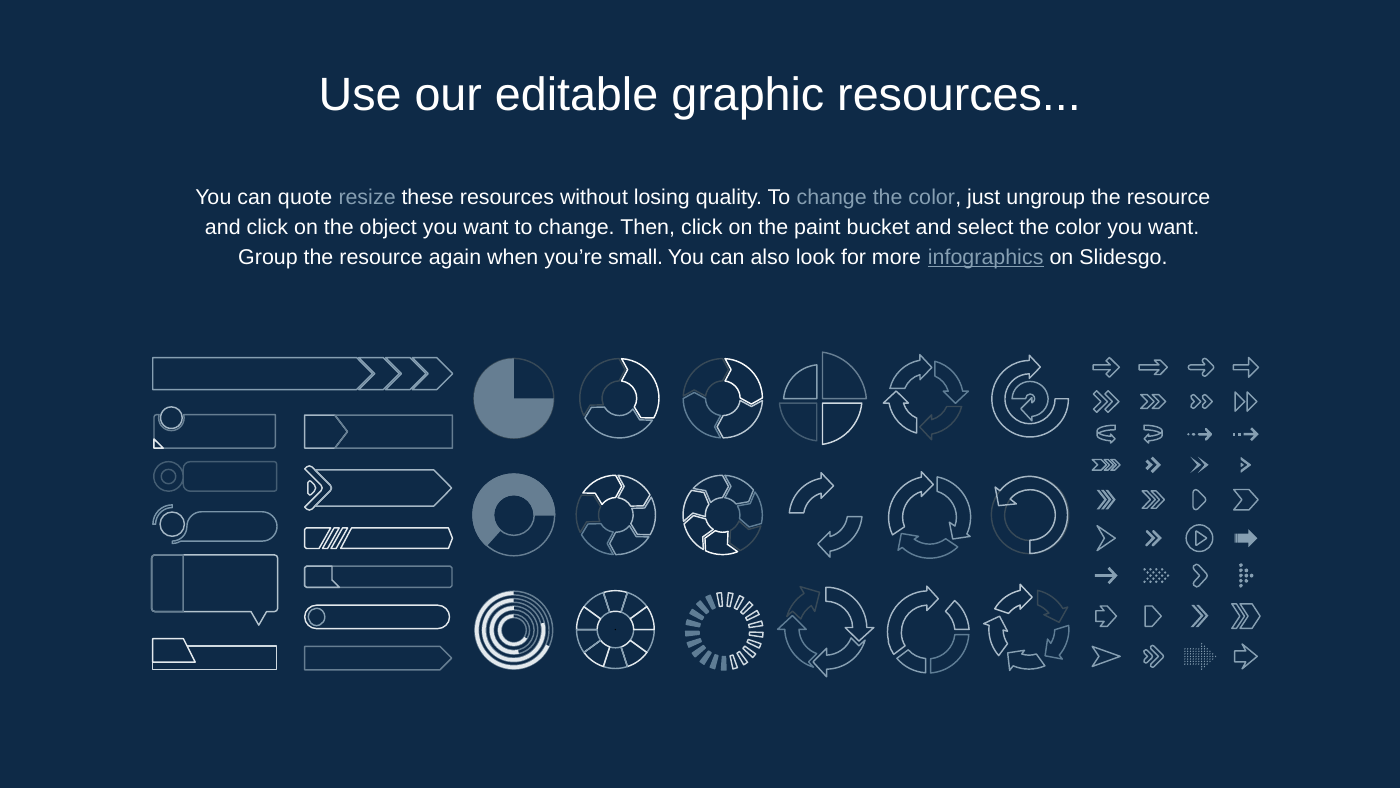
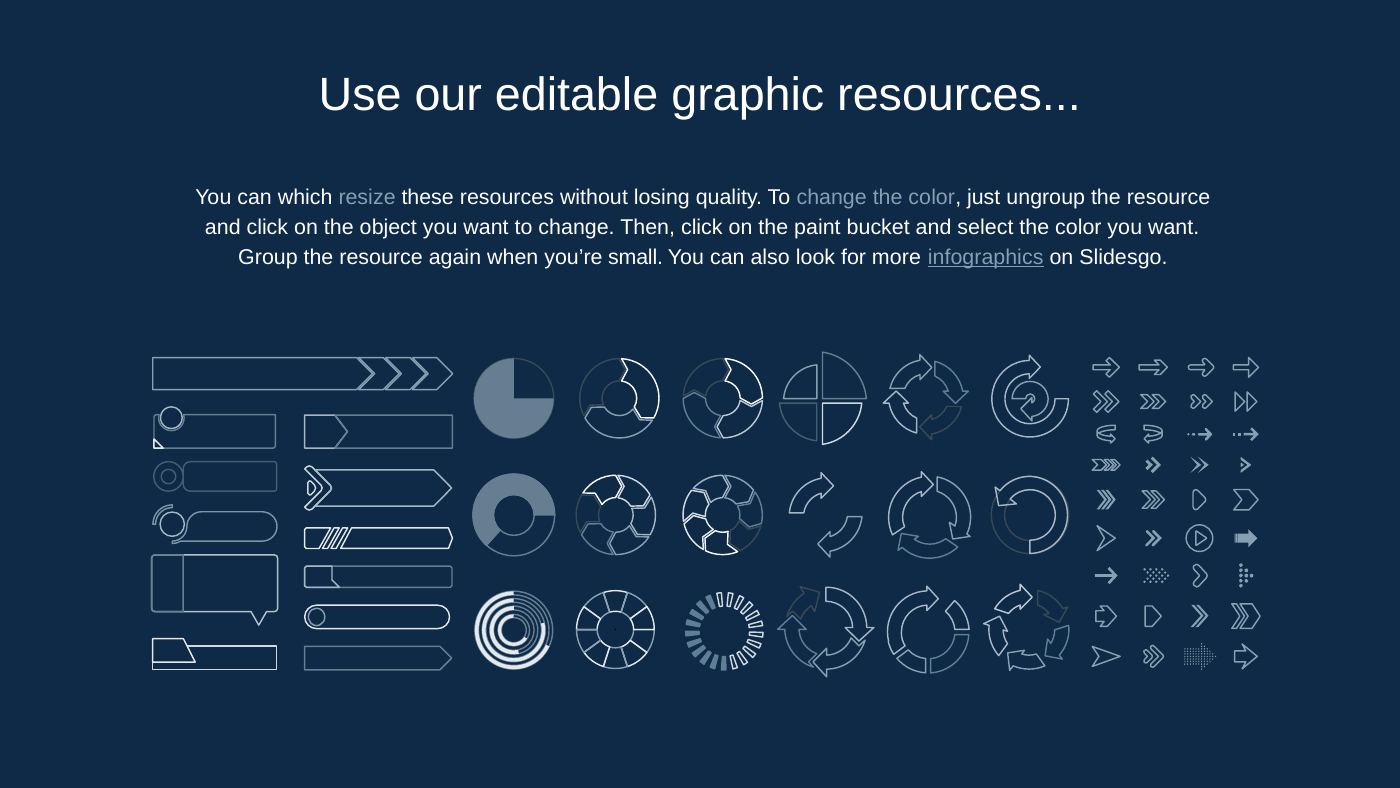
quote: quote -> which
